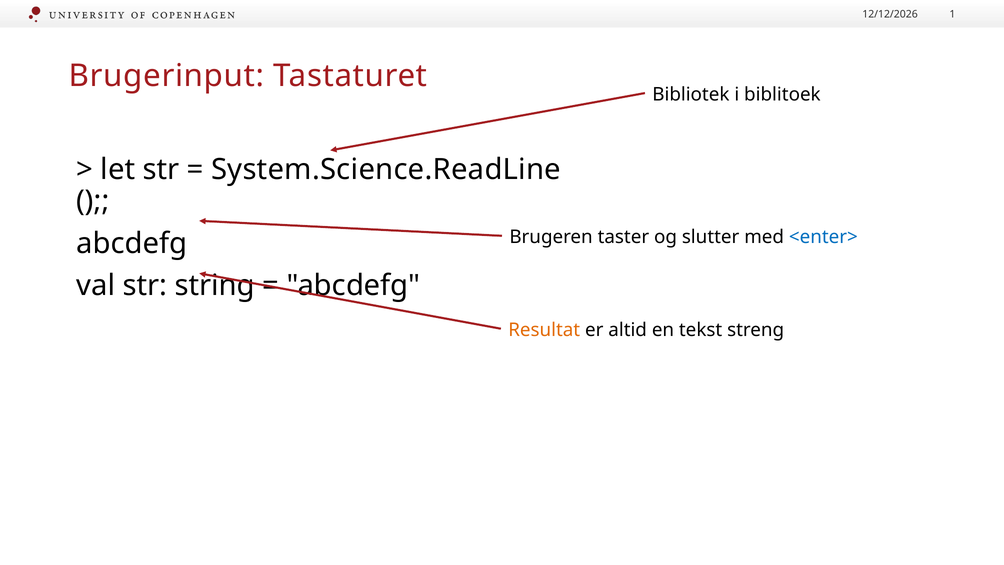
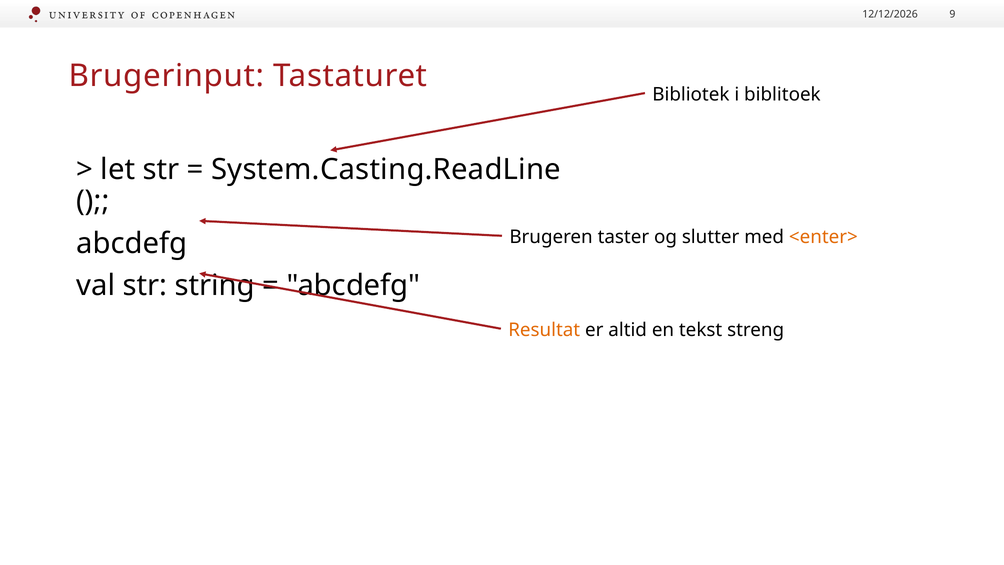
1: 1 -> 9
System.Science.ReadLine: System.Science.ReadLine -> System.Casting.ReadLine
<enter> colour: blue -> orange
